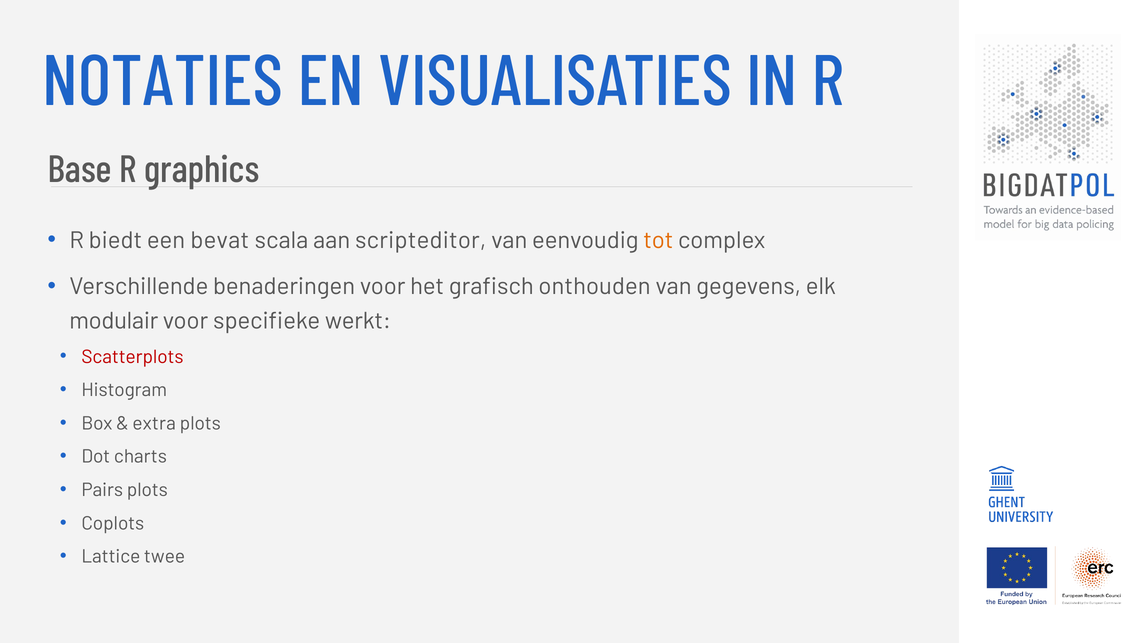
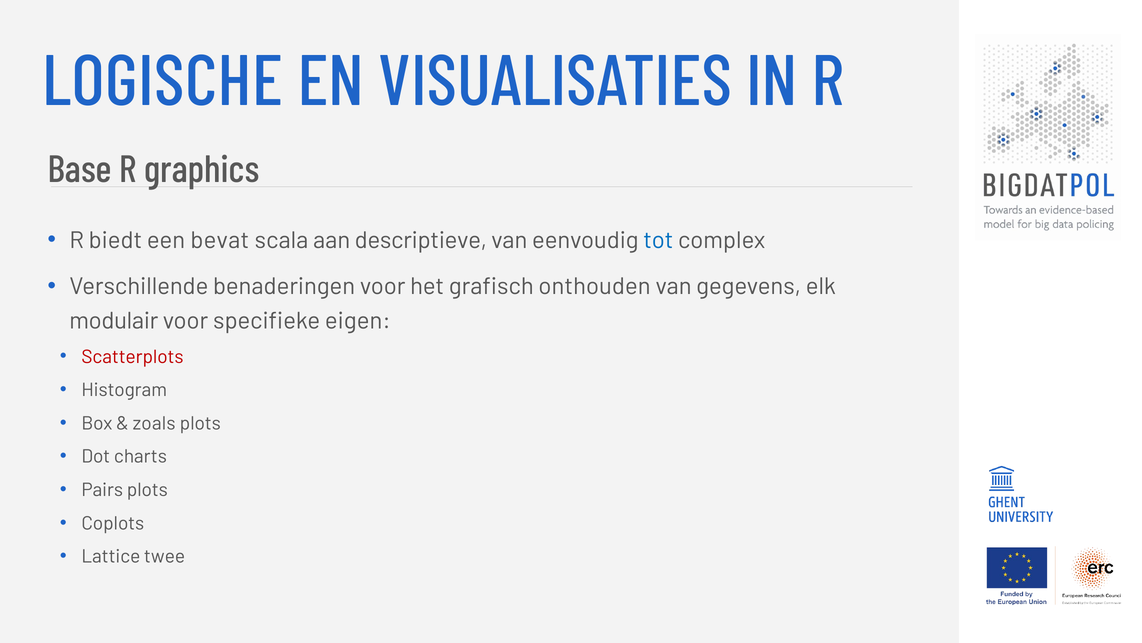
NOTATIES: NOTATIES -> LOGISCHE
scripteditor: scripteditor -> descriptieve
tot colour: orange -> blue
werkt: werkt -> eigen
extra: extra -> zoals
